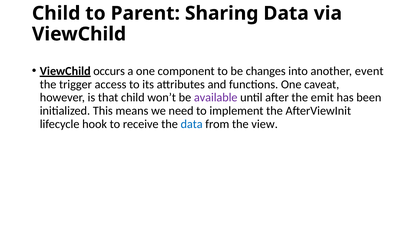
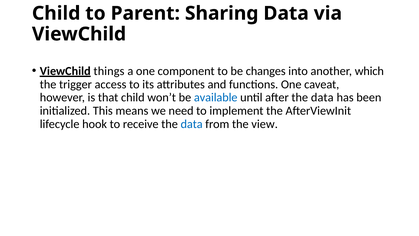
occurs: occurs -> things
event: event -> which
available colour: purple -> blue
after the emit: emit -> data
